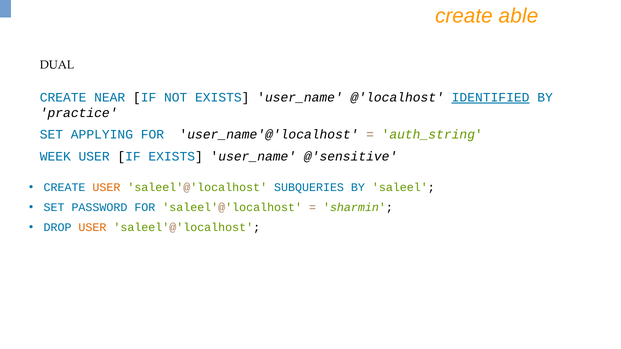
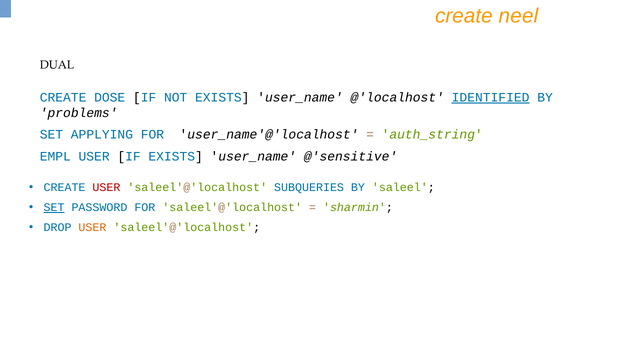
able: able -> neel
NEAR: NEAR -> DOSE
practice: practice -> problems
WEEK: WEEK -> EMPL
USER at (106, 188) colour: orange -> red
SET at (54, 208) underline: none -> present
